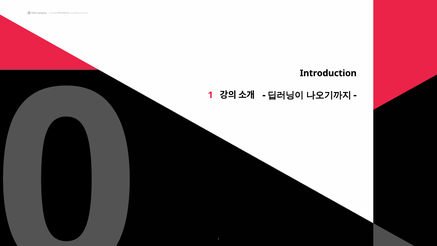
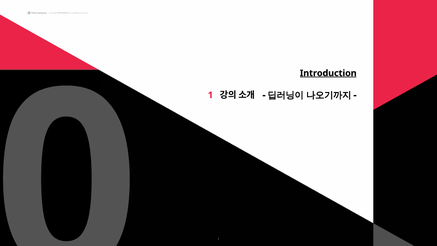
Introduction underline: none -> present
